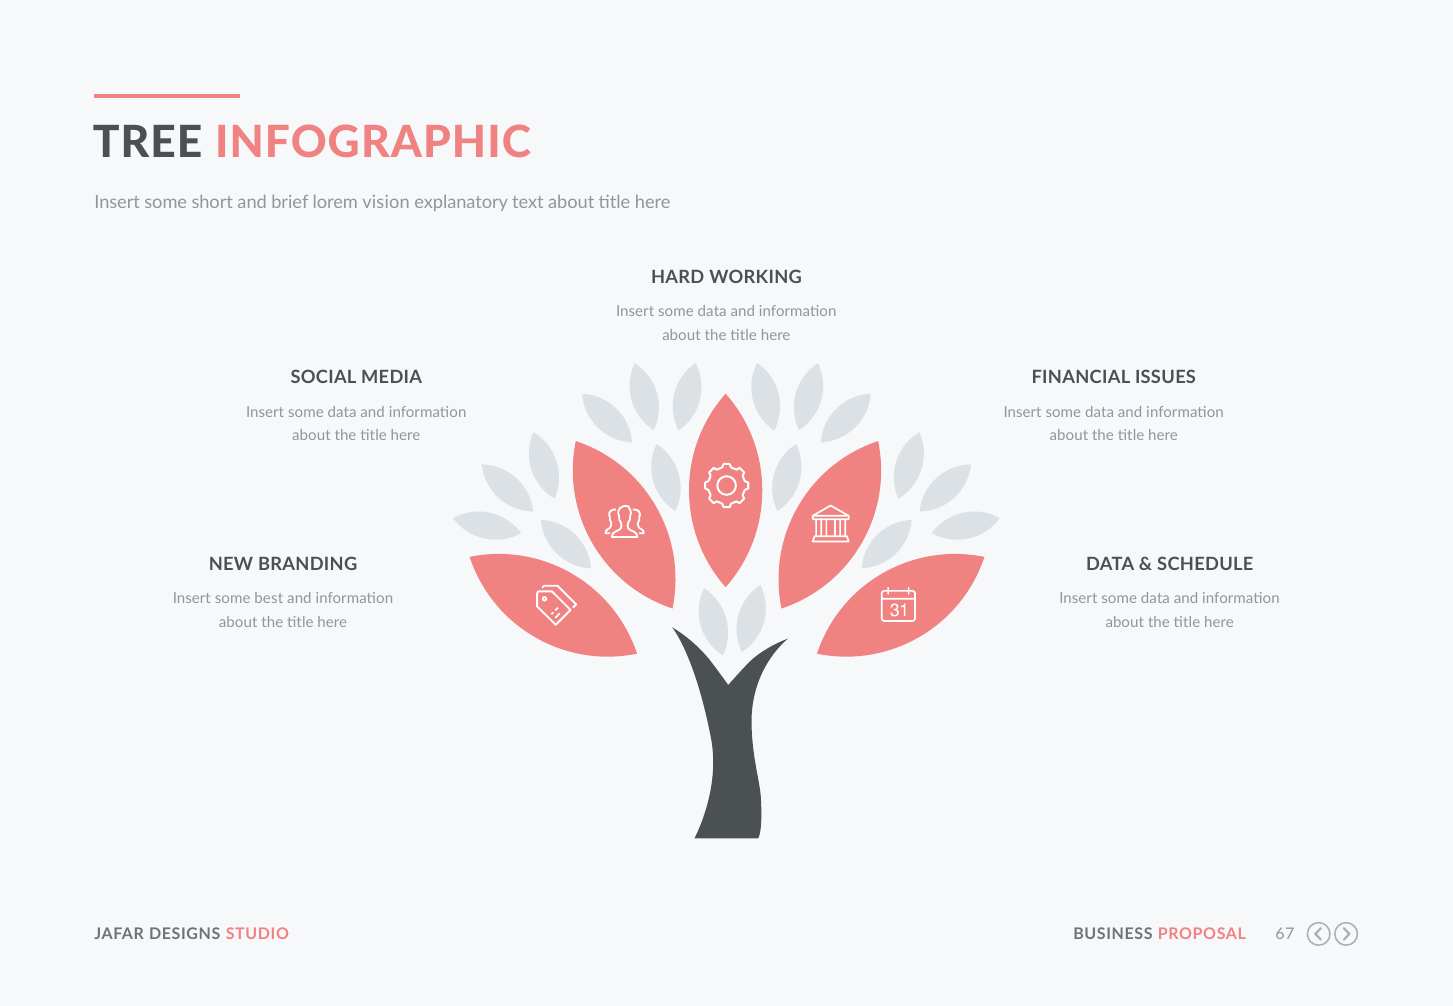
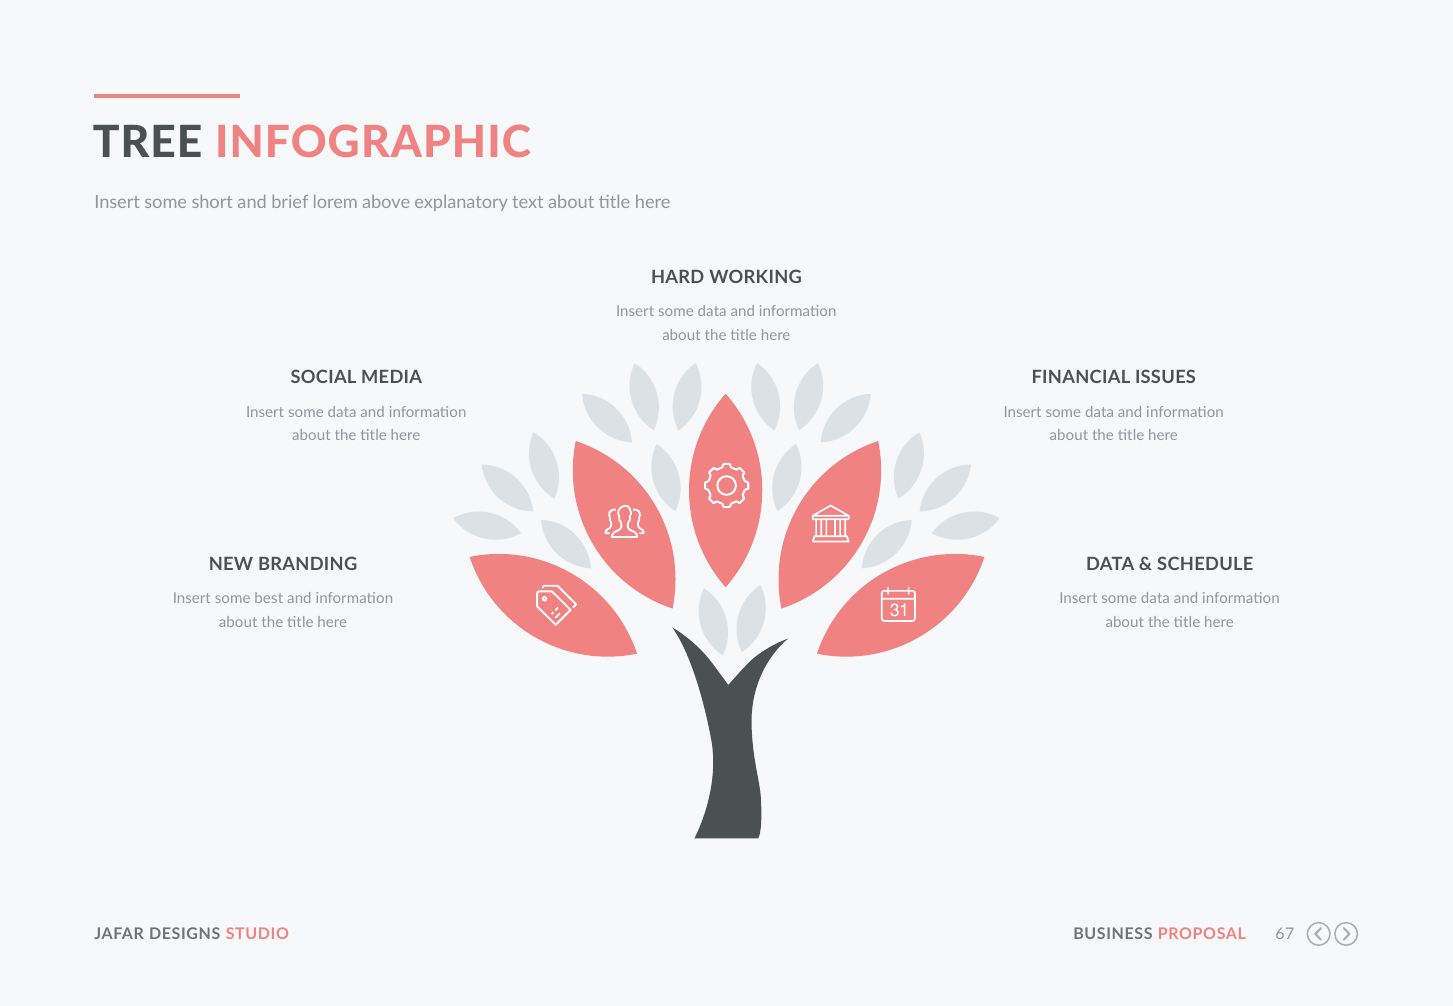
vision: vision -> above
